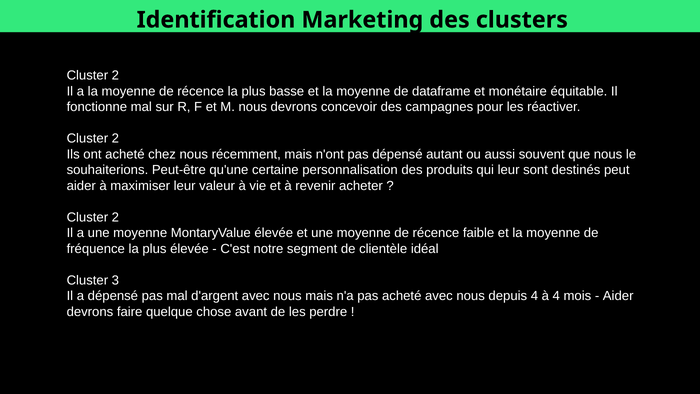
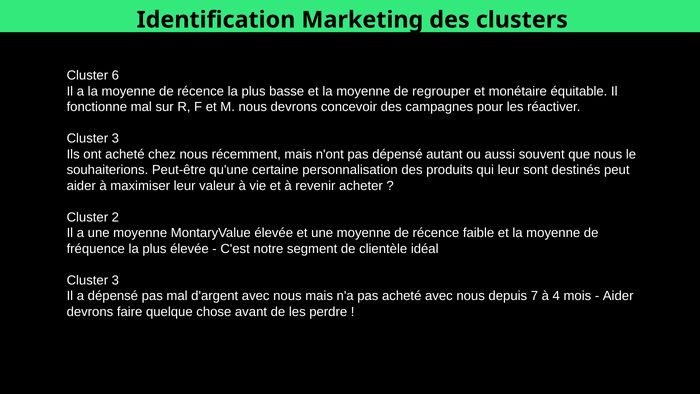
2 at (115, 75): 2 -> 6
dataframe: dataframe -> regrouper
2 at (115, 138): 2 -> 3
depuis 4: 4 -> 7
